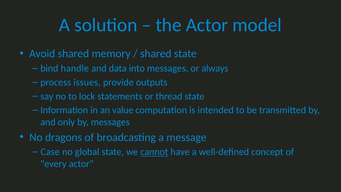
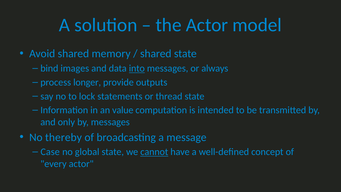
handle: handle -> images
into underline: none -> present
issues: issues -> longer
dragons: dragons -> thereby
